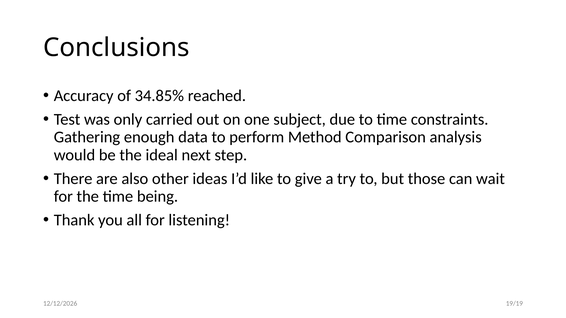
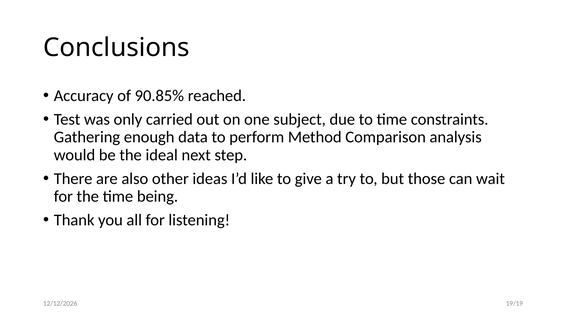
34.85%: 34.85% -> 90.85%
